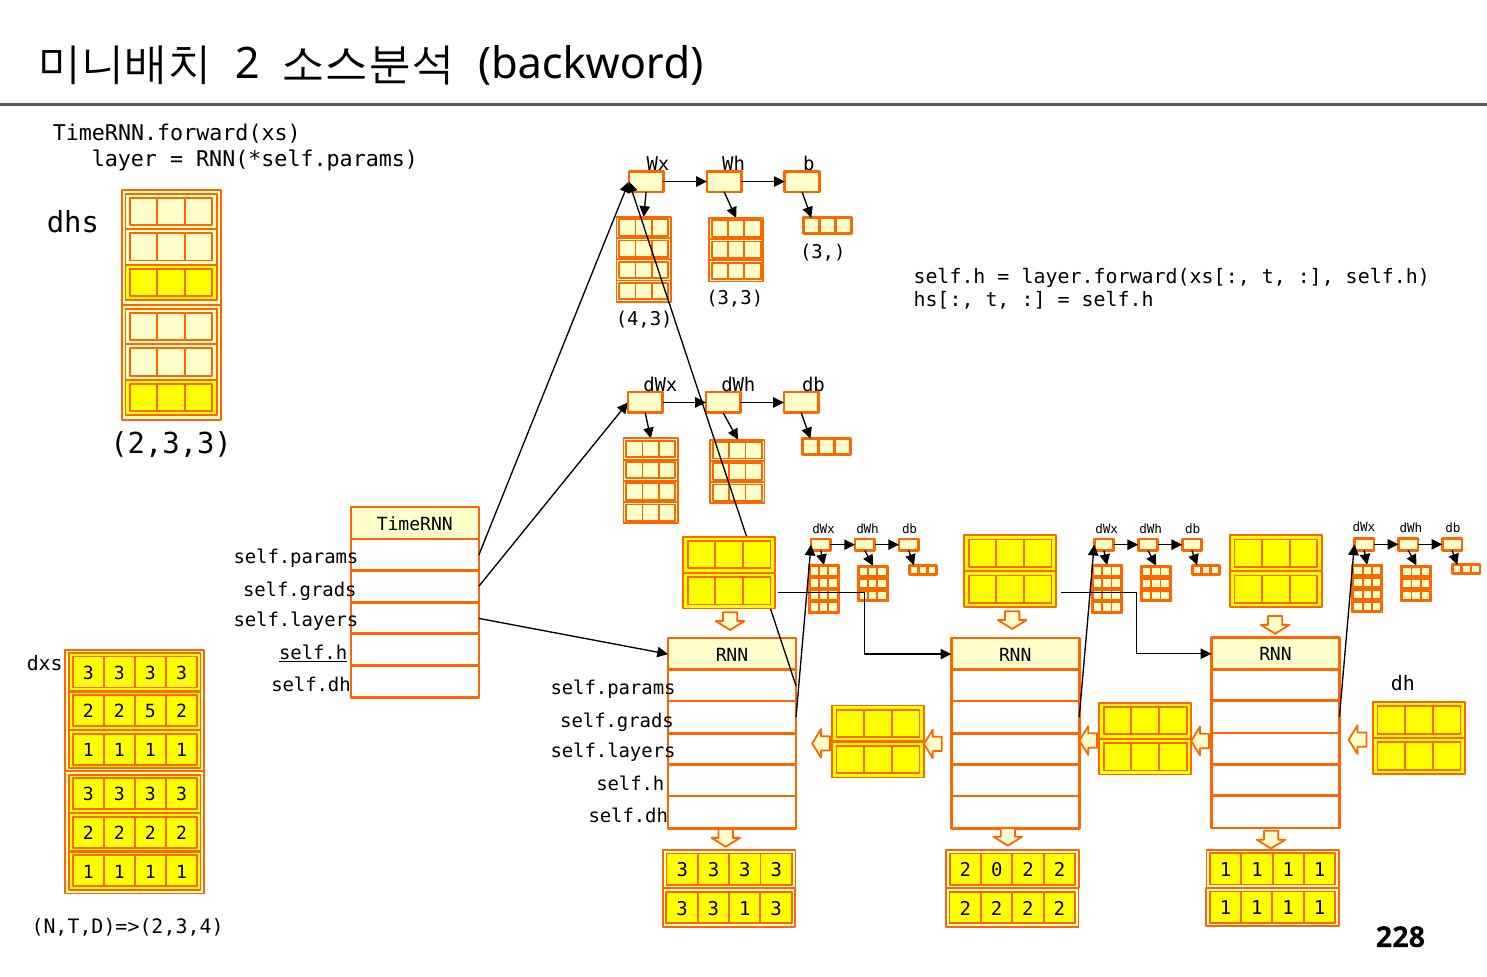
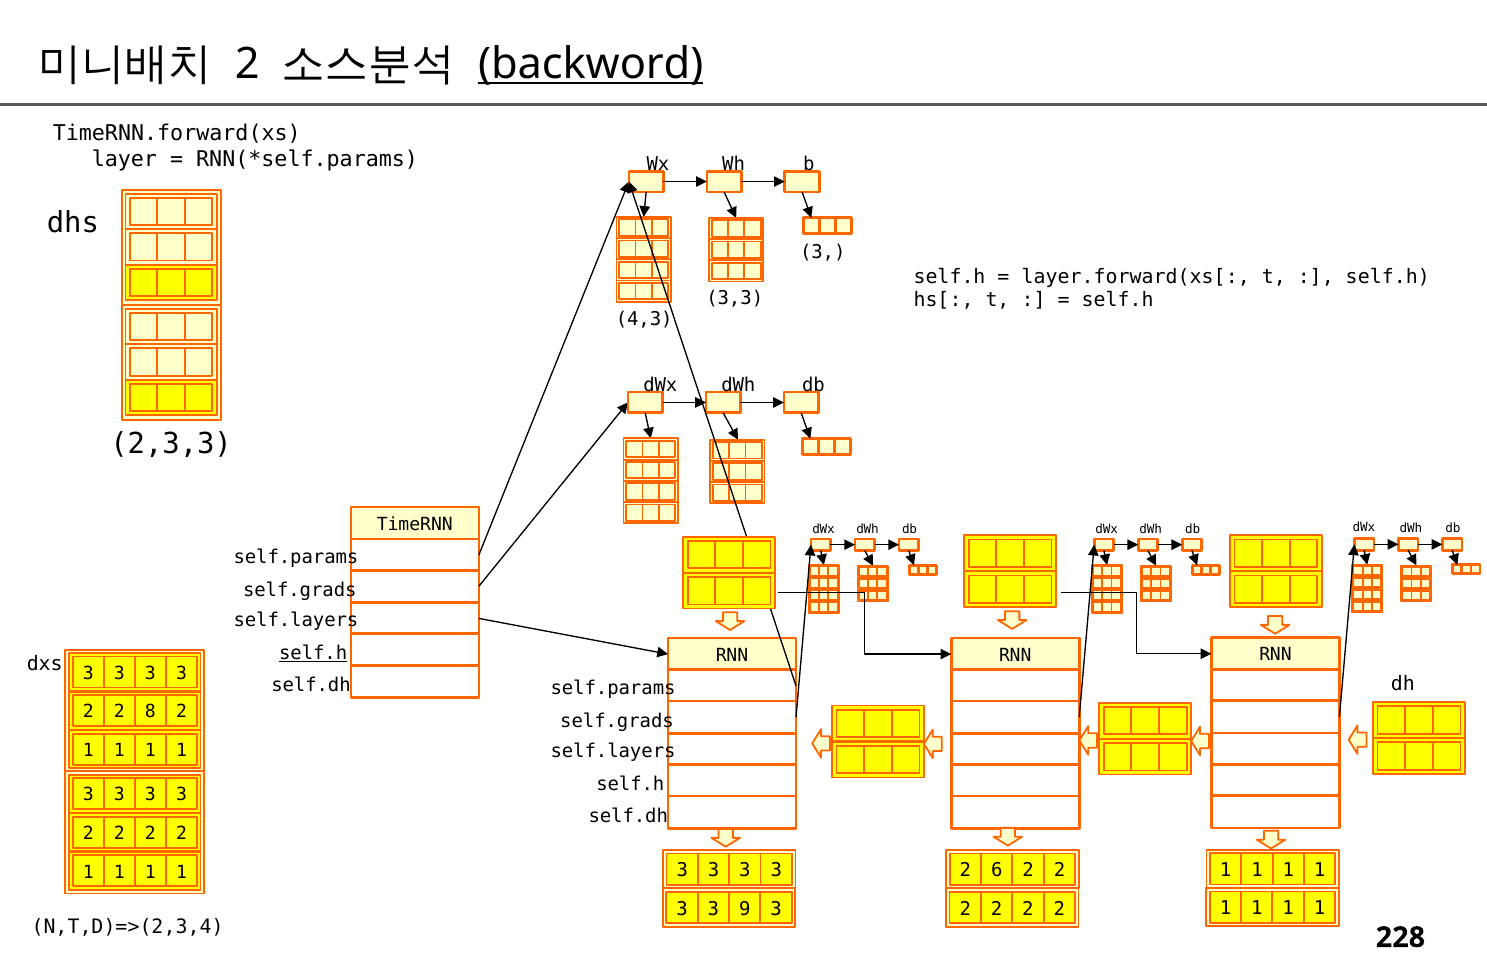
backword underline: none -> present
5: 5 -> 8
0: 0 -> 6
3 1: 1 -> 9
